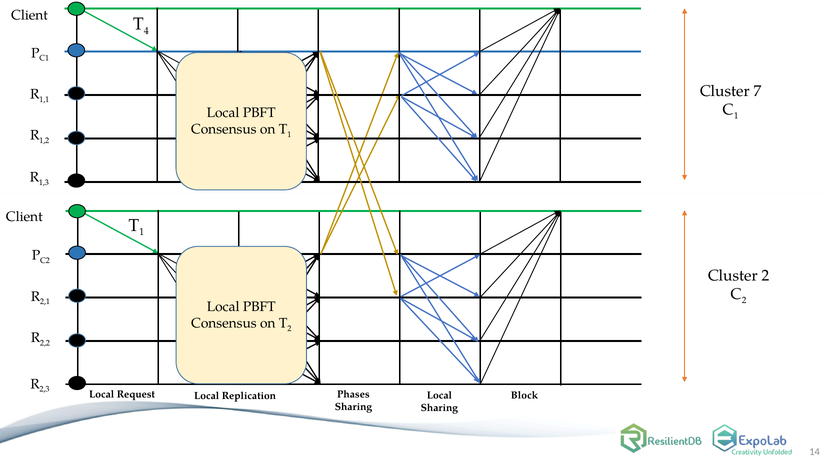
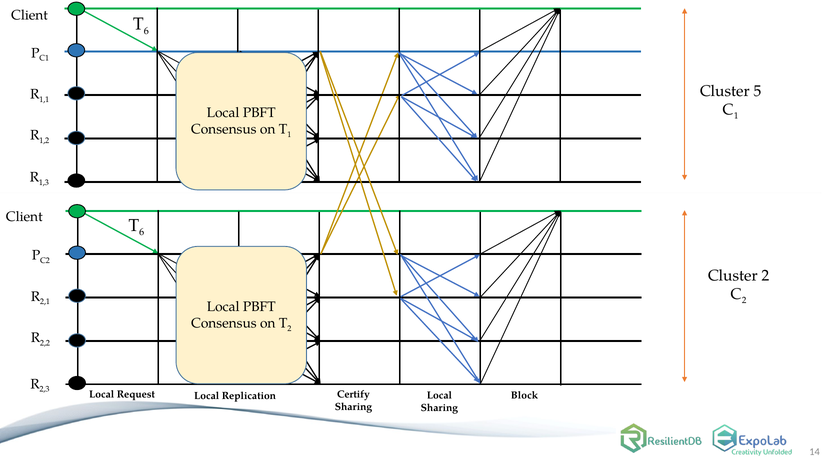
4 at (146, 31): 4 -> 6
7: 7 -> 5
1 at (142, 232): 1 -> 6
Phases: Phases -> Certify
